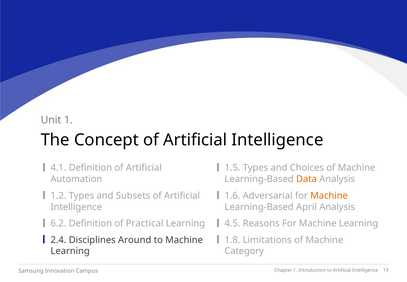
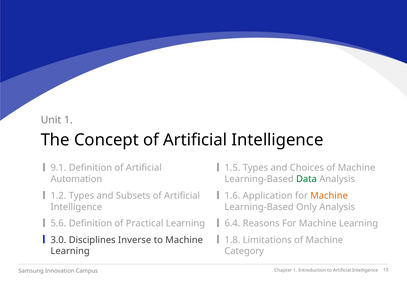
4.1: 4.1 -> 9.1
Data colour: orange -> green
Adversarial: Adversarial -> Application
April: April -> Only
6.2: 6.2 -> 5.6
4.5: 4.5 -> 6.4
2.4: 2.4 -> 3.0
Around: Around -> Inverse
